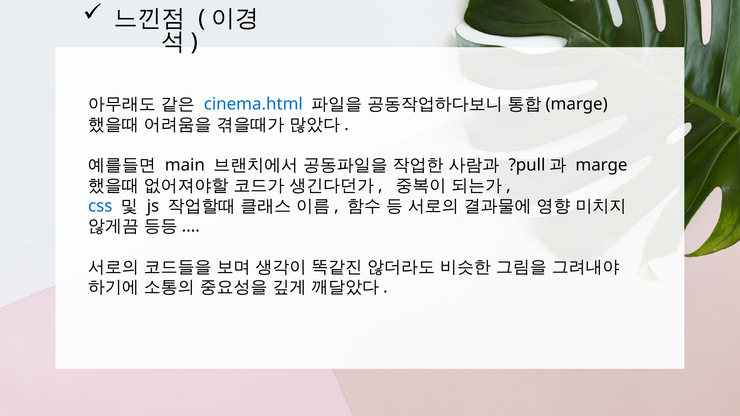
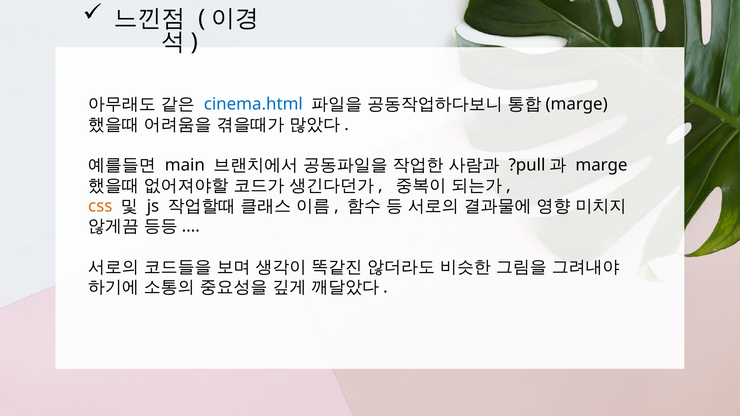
css colour: blue -> orange
